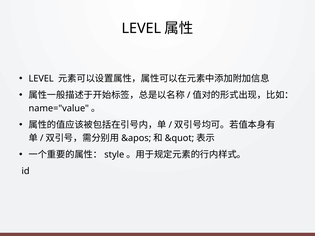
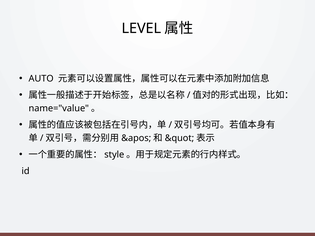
LEVEL at (41, 79): LEVEL -> AUTO
